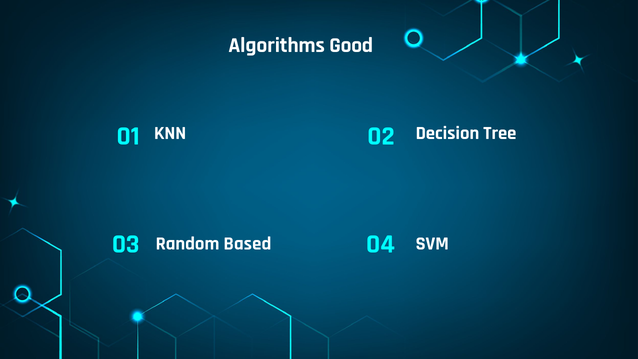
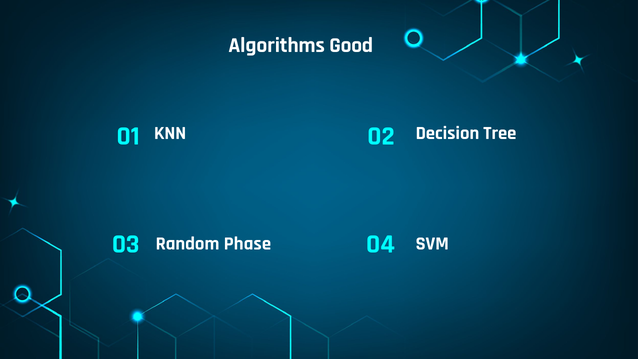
Based: Based -> Phase
